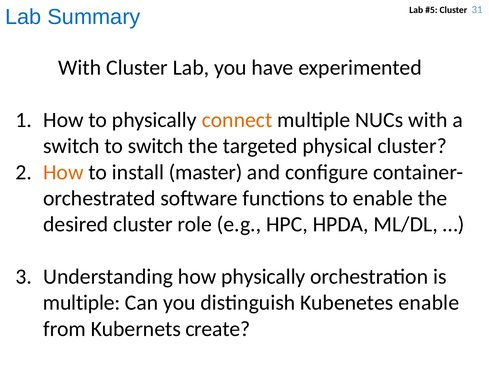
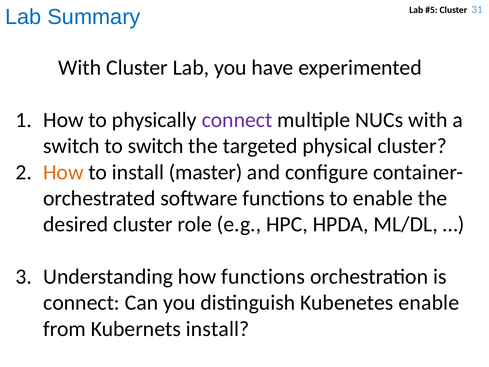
connect at (237, 120) colour: orange -> purple
how physically: physically -> functions
multiple at (82, 303): multiple -> connect
Kubernets create: create -> install
